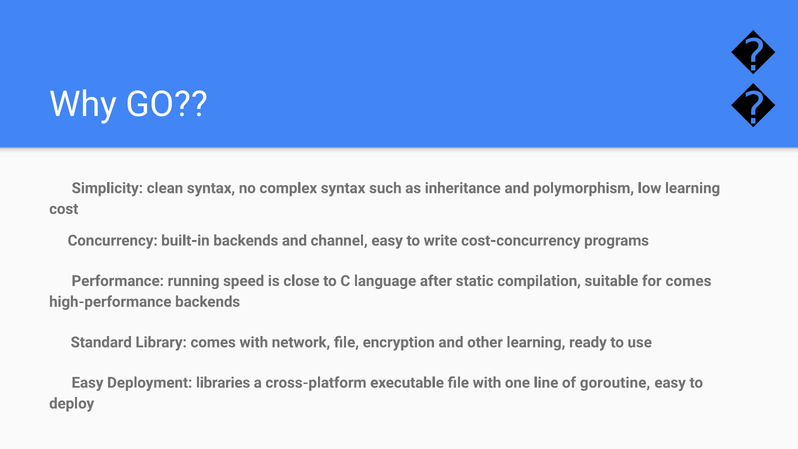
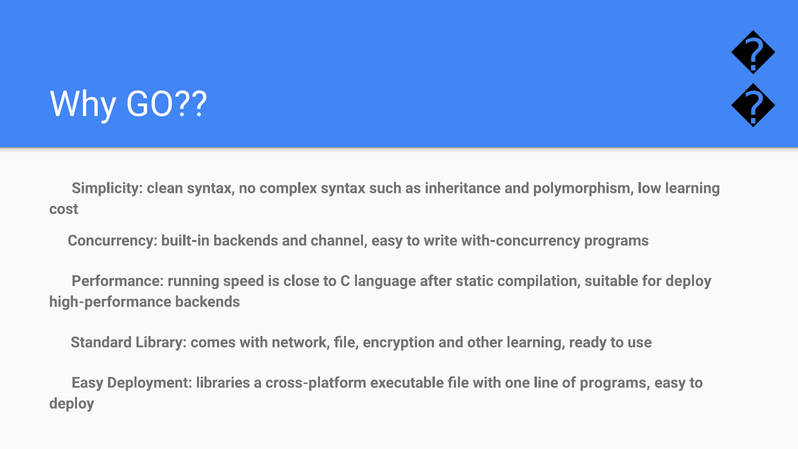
cost-concurrency: cost-concurrency -> with-concurrency
for comes: comes -> deploy
of goroutine: goroutine -> programs
